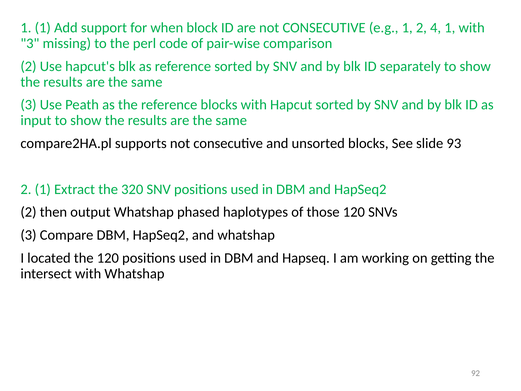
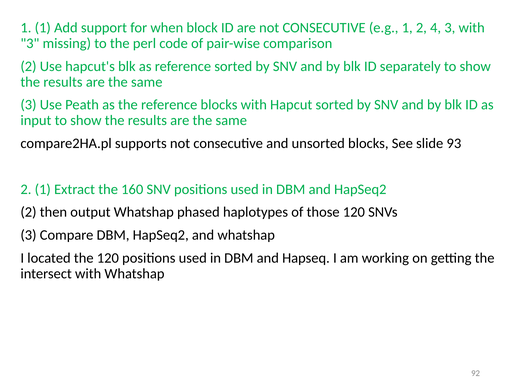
4 1: 1 -> 3
320: 320 -> 160
